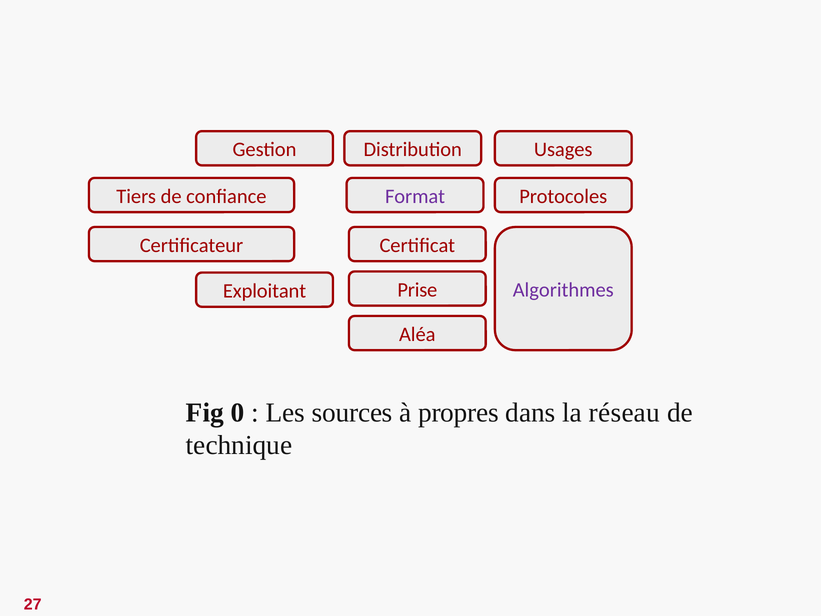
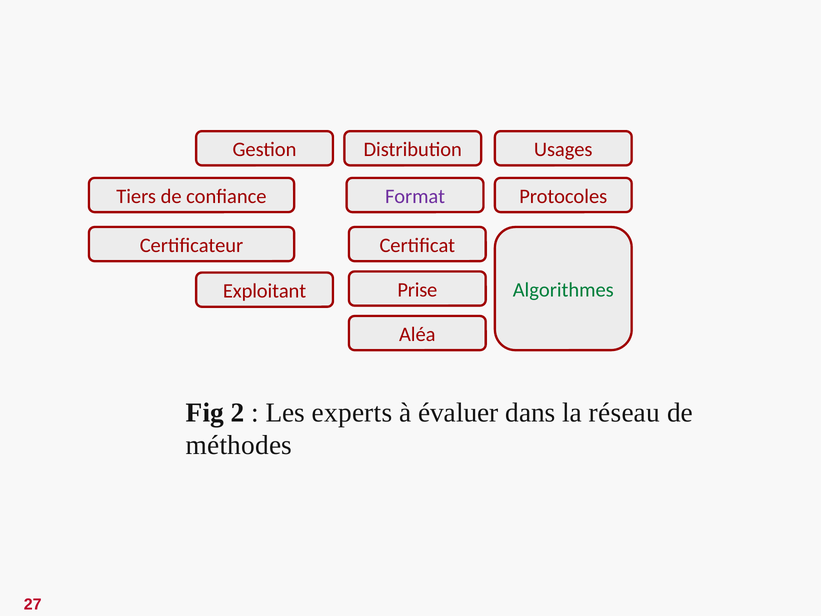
Algorithmes colour: purple -> green
0: 0 -> 2
sources: sources -> experts
propres: propres -> évaluer
technique: technique -> méthodes
